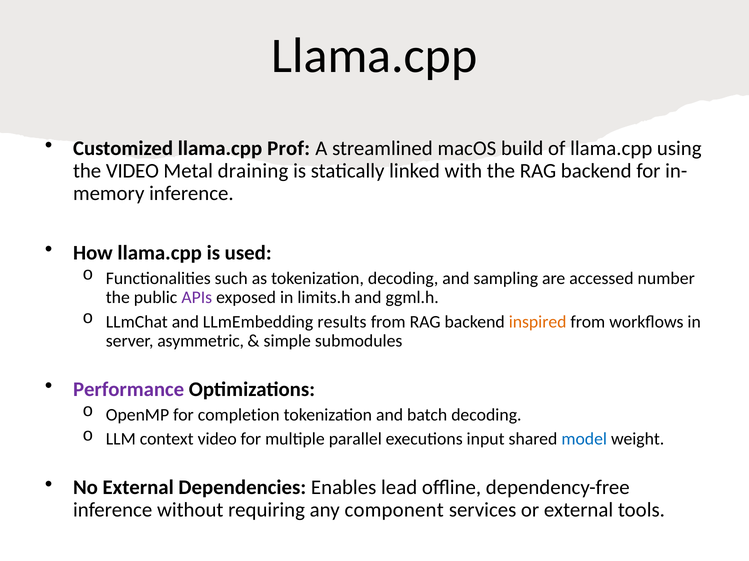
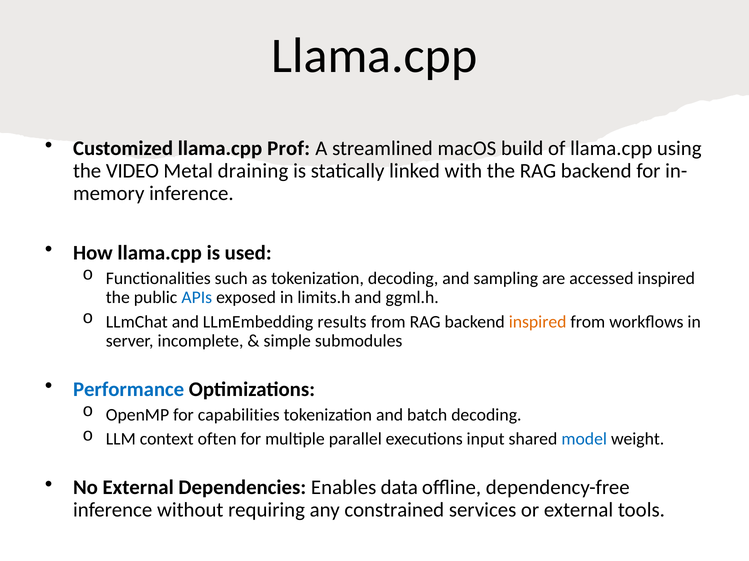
accessed number: number -> inspired
APIs colour: purple -> blue
asymmetric: asymmetric -> incomplete
Performance colour: purple -> blue
completion: completion -> capabilities
context video: video -> often
lead: lead -> data
component: component -> constrained
